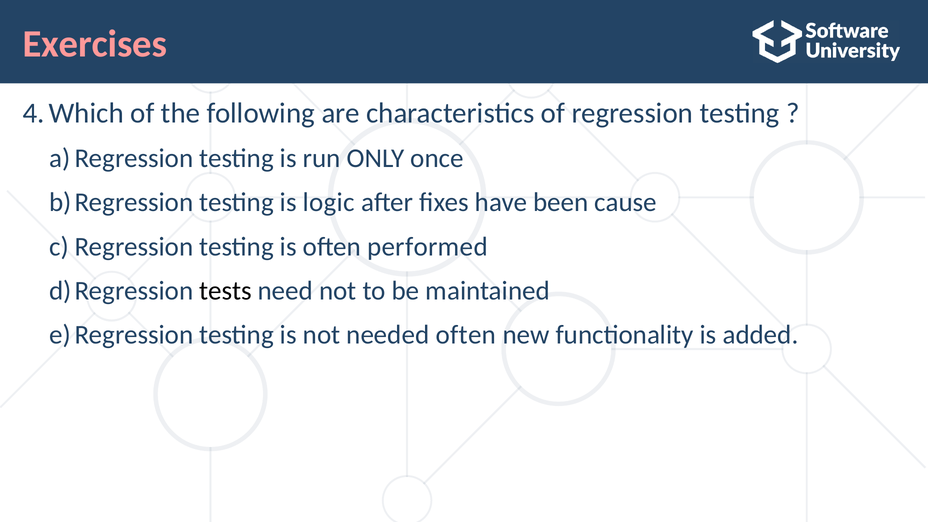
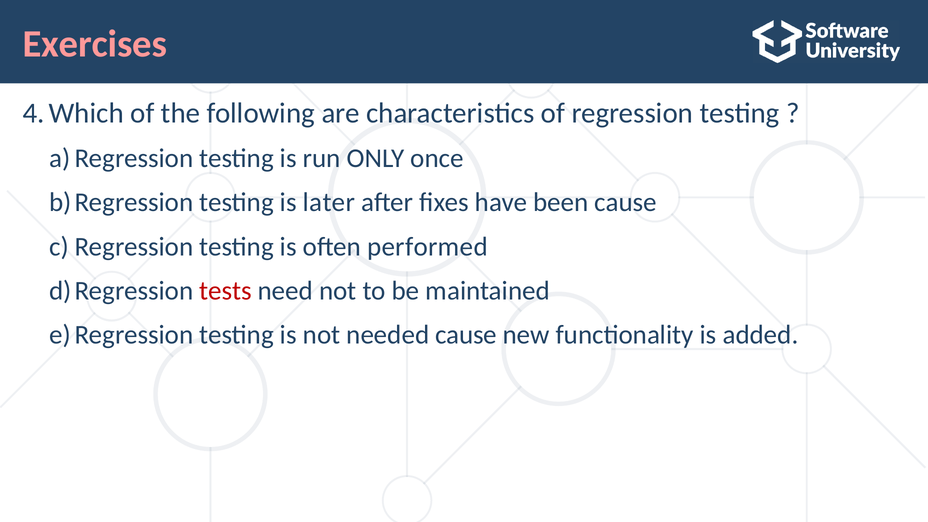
logic: logic -> later
tests colour: black -> red
needed often: often -> cause
